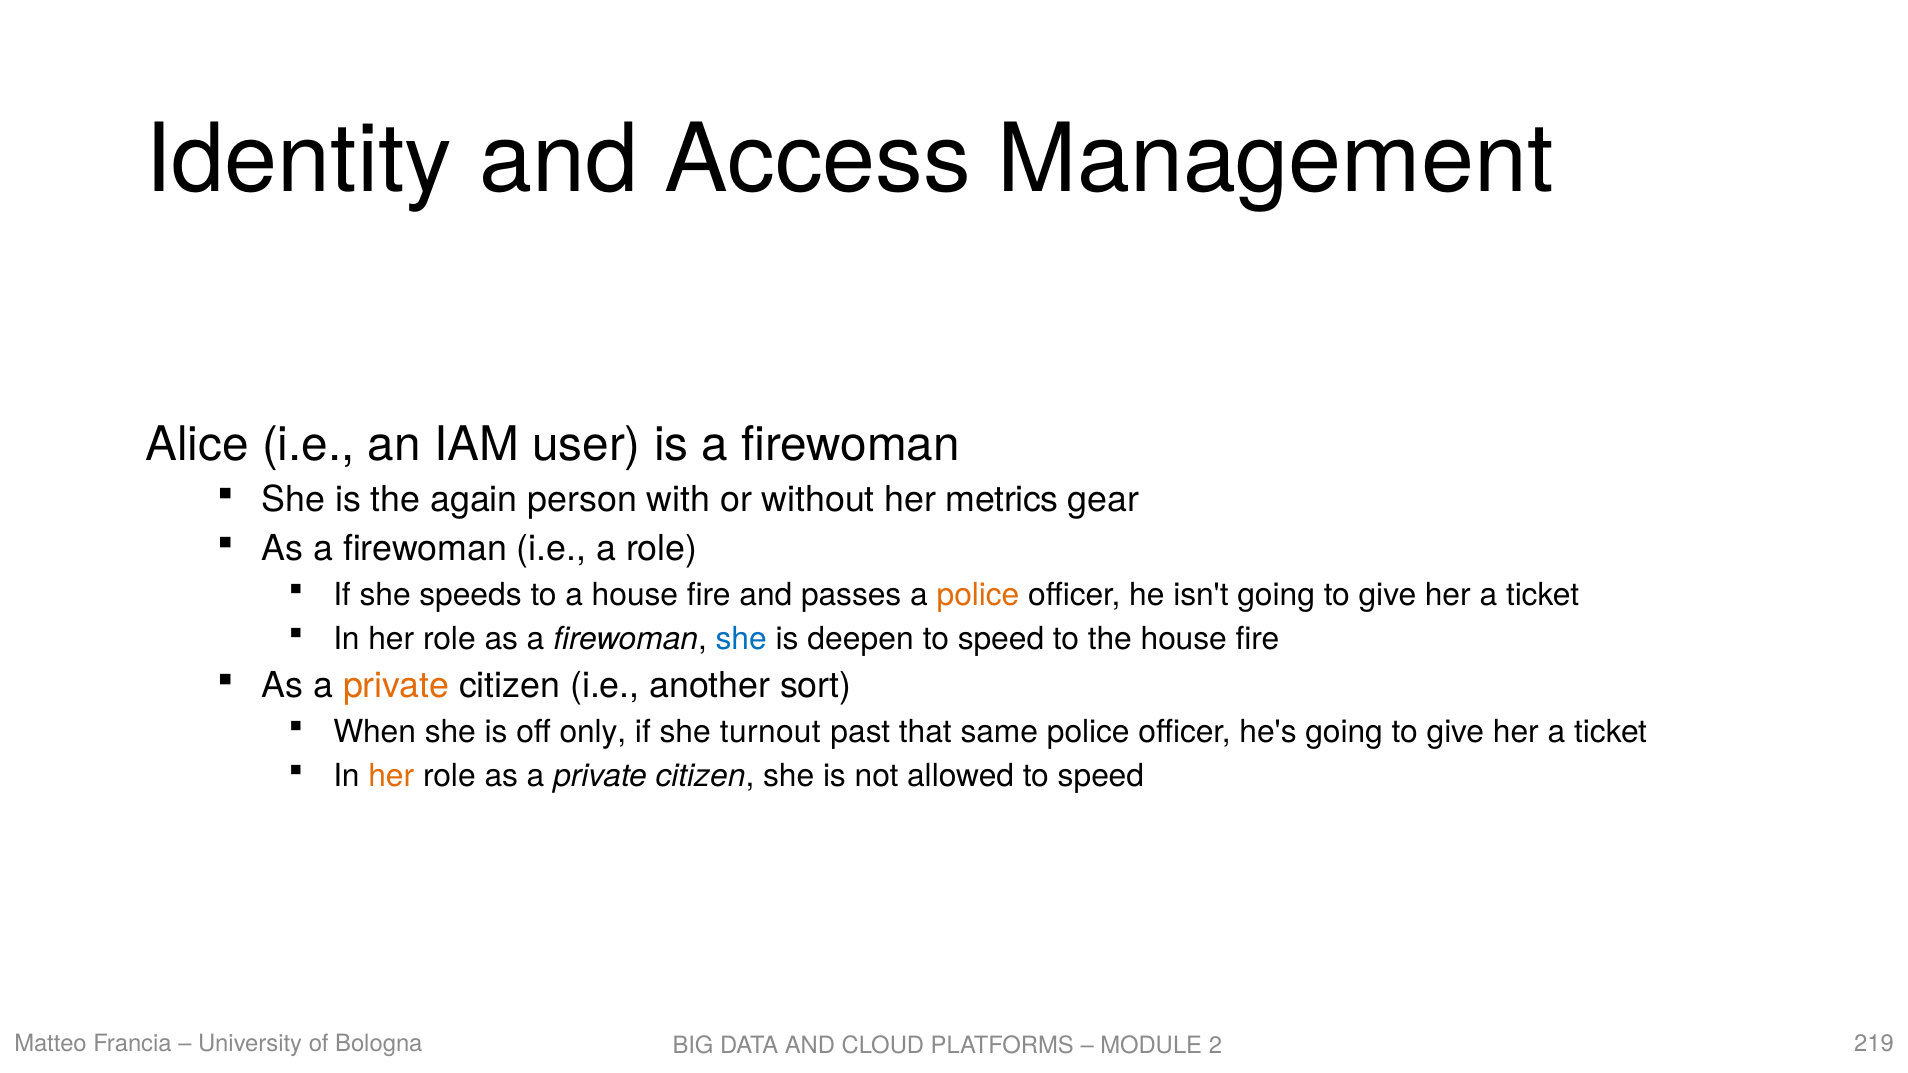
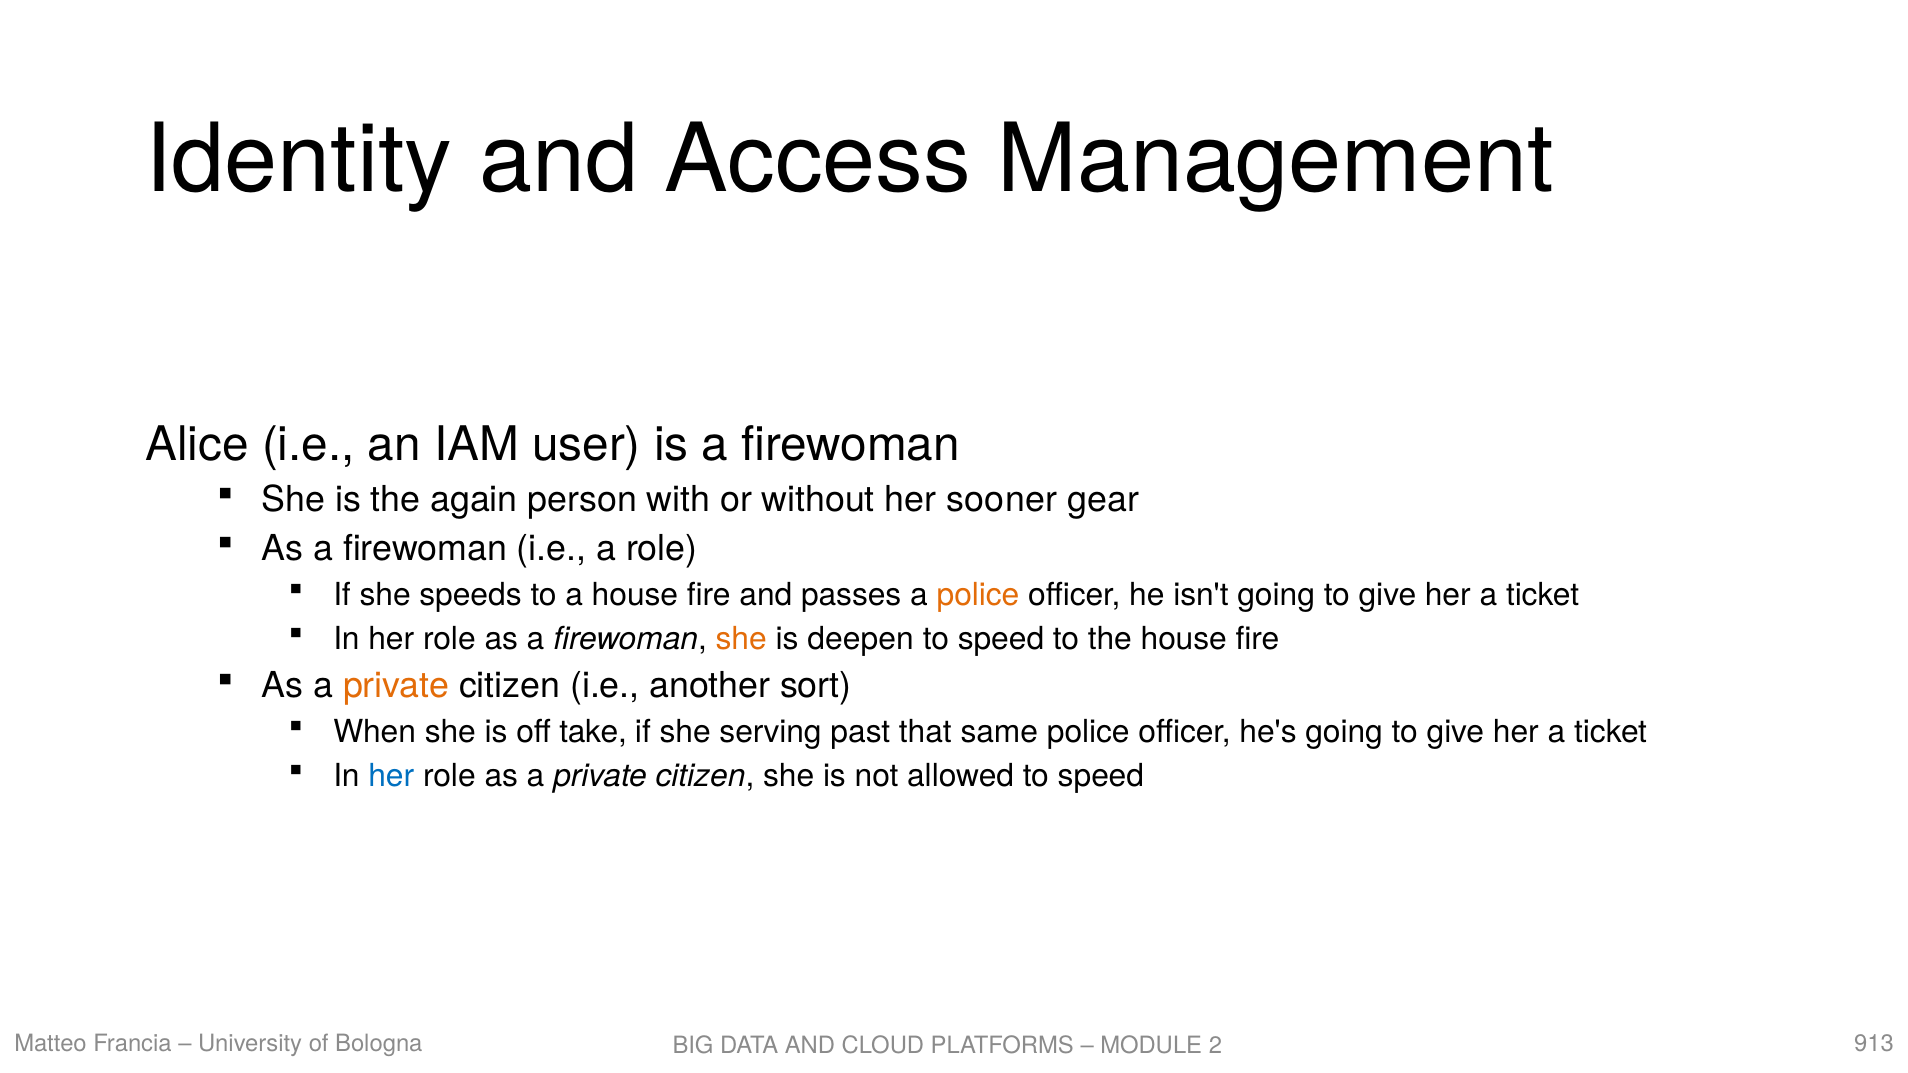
metrics: metrics -> sooner
she at (741, 639) colour: blue -> orange
only: only -> take
turnout: turnout -> serving
her at (391, 776) colour: orange -> blue
219: 219 -> 913
